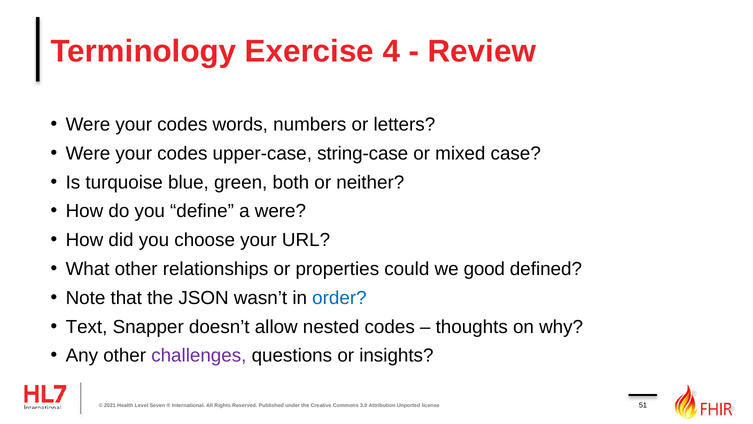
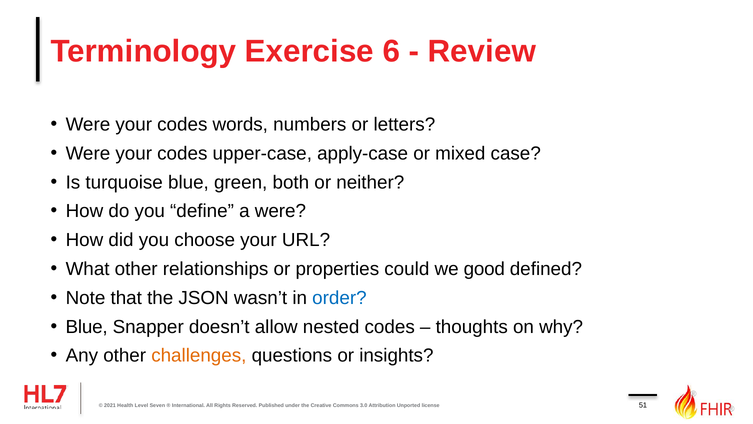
4: 4 -> 6
string-case: string-case -> apply-case
Text at (87, 327): Text -> Blue
challenges colour: purple -> orange
